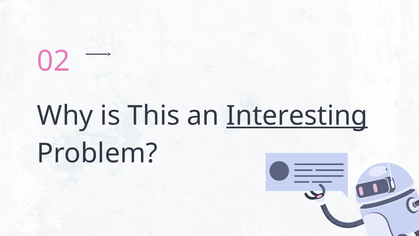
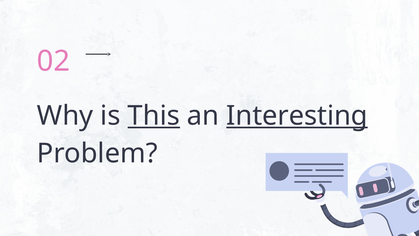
This underline: none -> present
